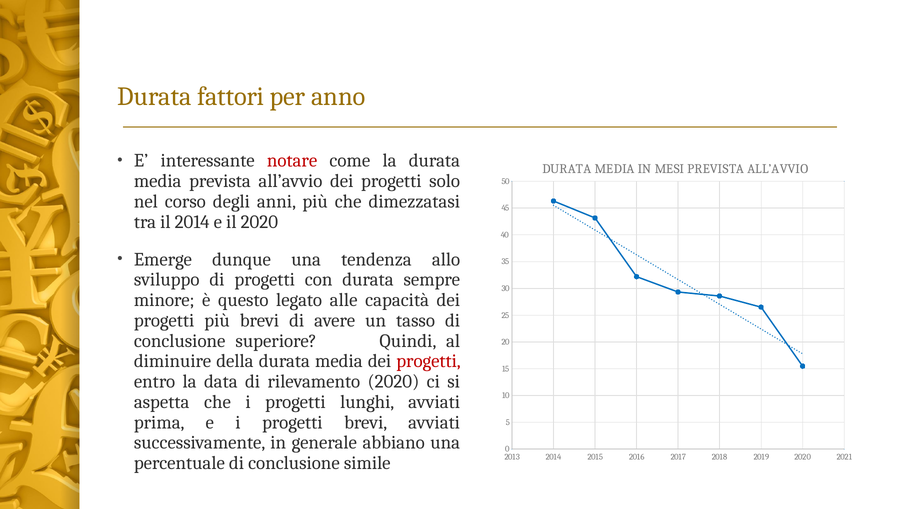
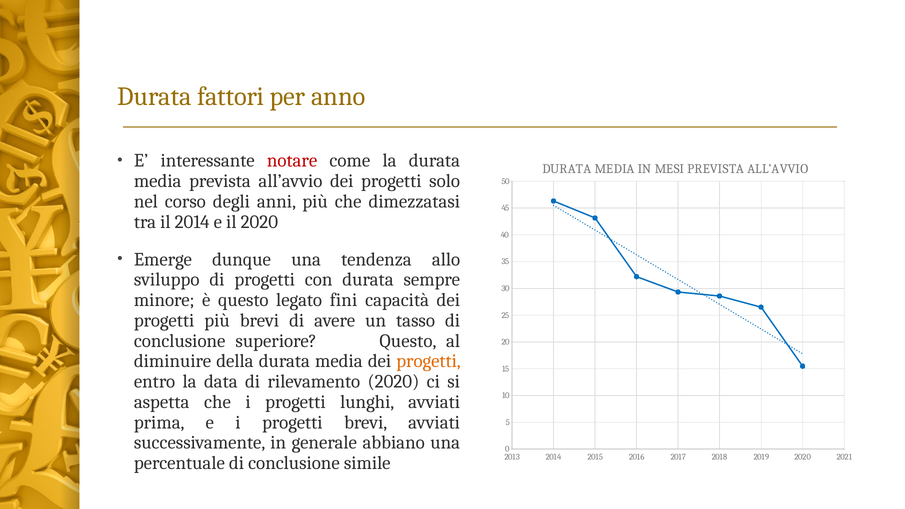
alle: alle -> fini
superiore Quindi: Quindi -> Questo
progetti at (429, 361) colour: red -> orange
